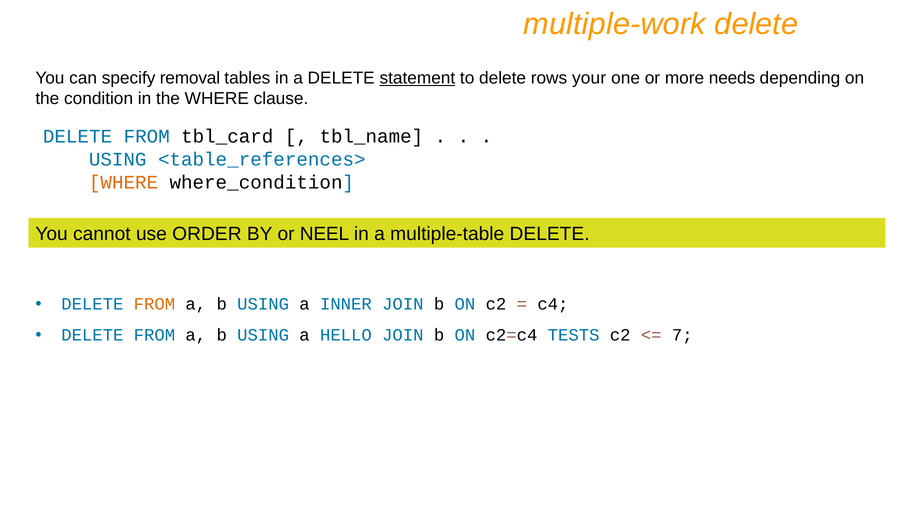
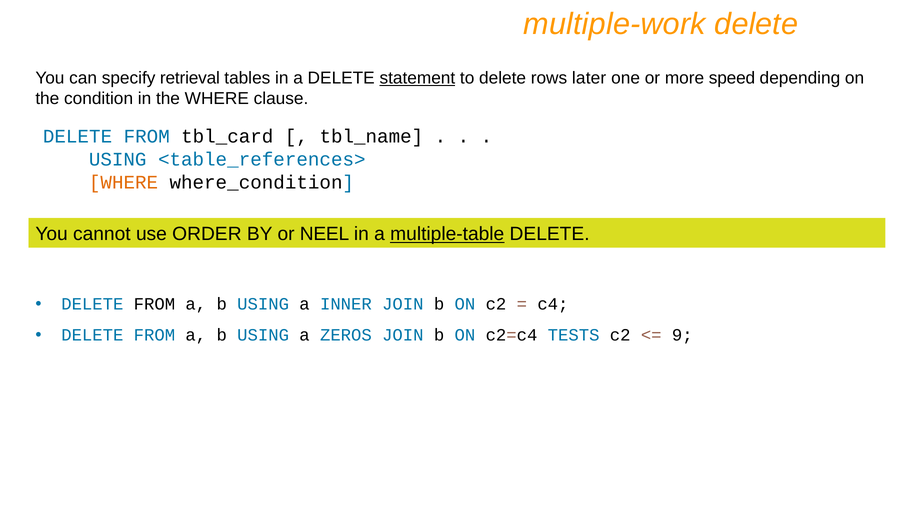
removal: removal -> retrieval
your: your -> later
needs: needs -> speed
multiple-table underline: none -> present
FROM at (154, 305) colour: orange -> black
HELLO: HELLO -> ZEROS
7: 7 -> 9
